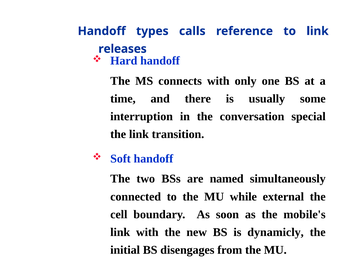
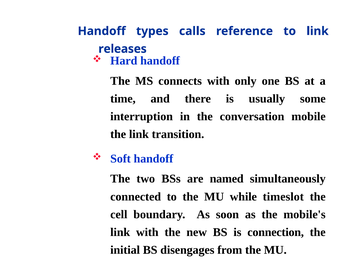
special: special -> mobile
external: external -> timeslot
dynamicly: dynamicly -> connection
